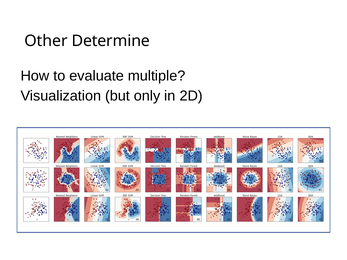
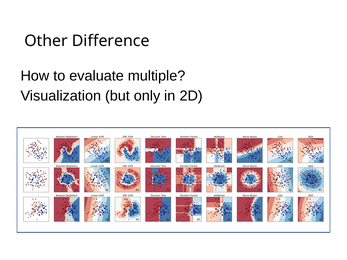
Determine: Determine -> Difference
